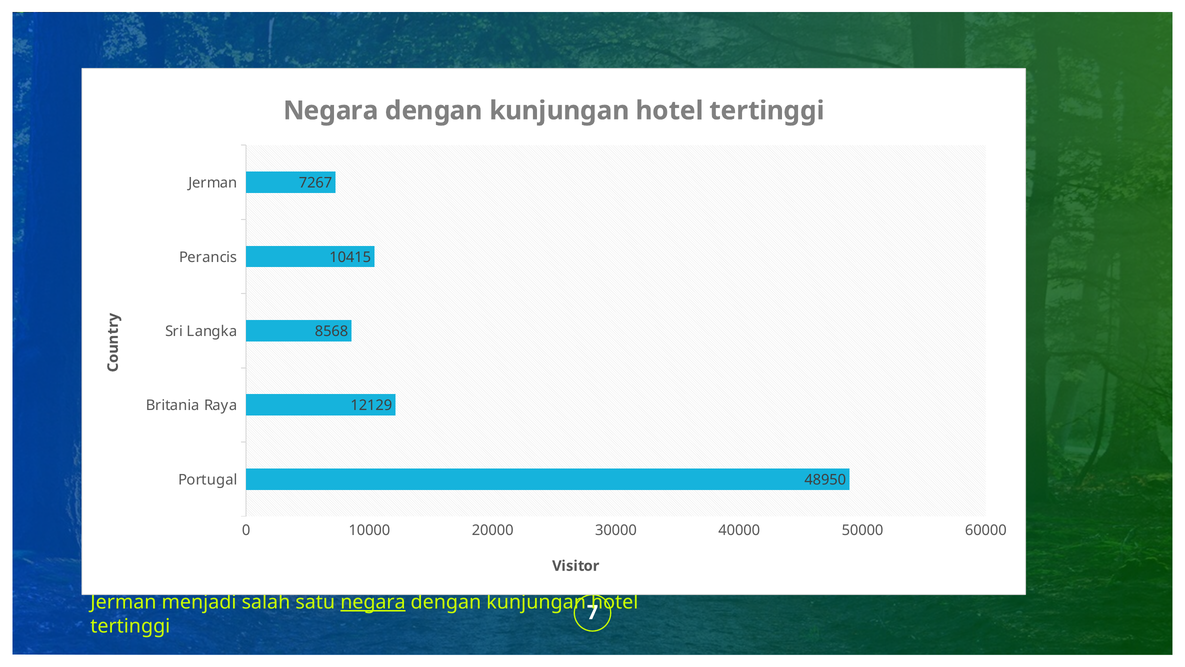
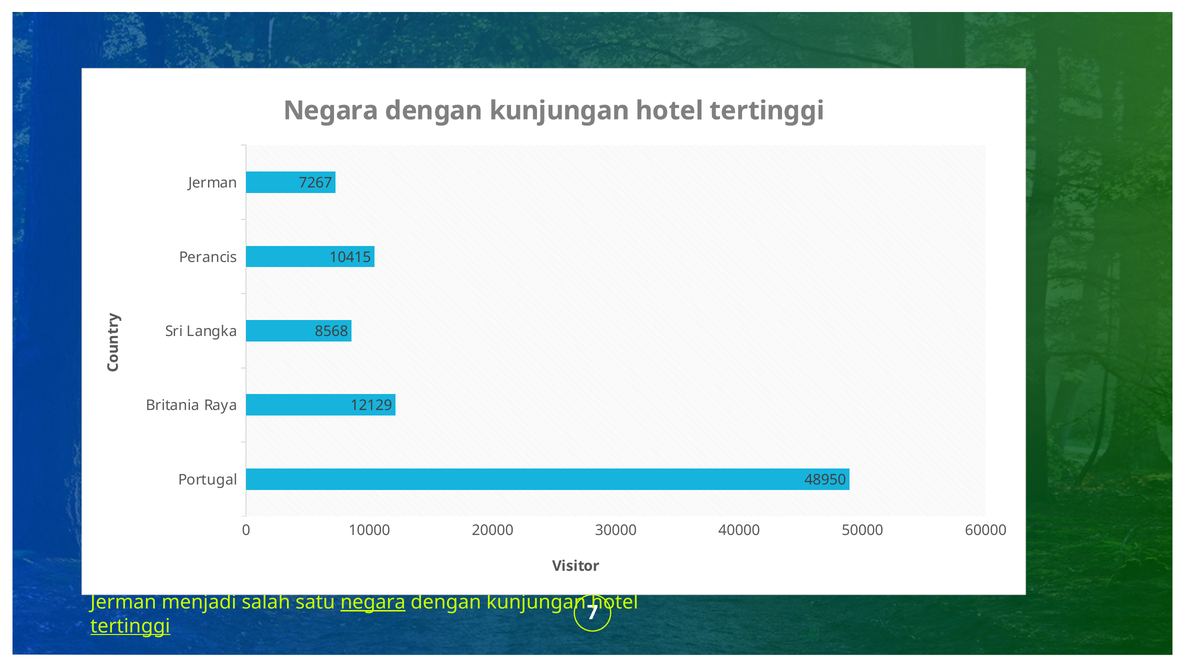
tertinggi at (130, 626) underline: none -> present
